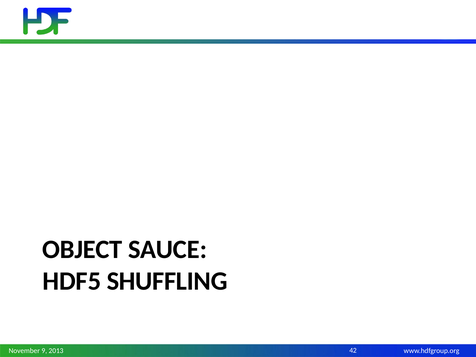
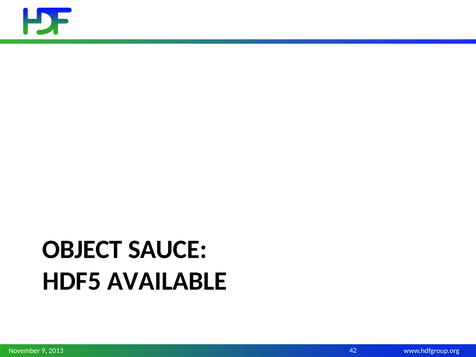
SHUFFLING: SHUFFLING -> AVAILABLE
